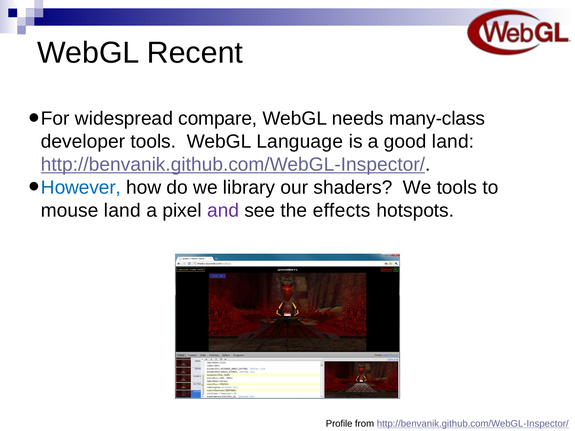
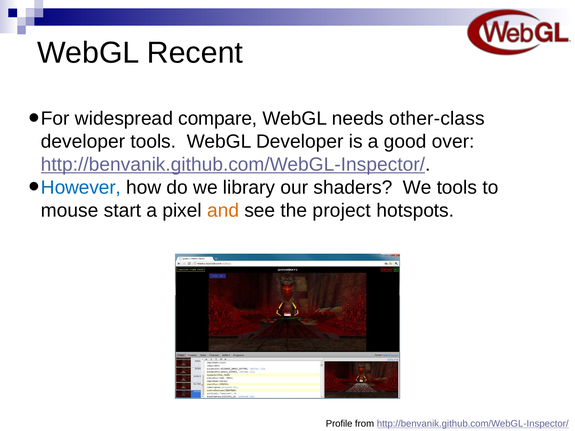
many-class: many-class -> other-class
WebGL Language: Language -> Developer
good land: land -> over
mouse land: land -> start
and colour: purple -> orange
effects: effects -> project
